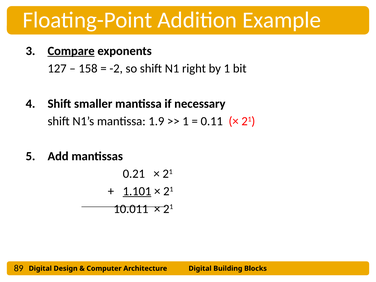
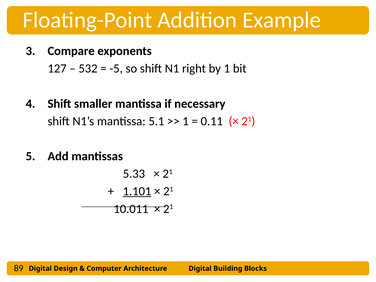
Compare underline: present -> none
158: 158 -> 532
-2: -2 -> -5
1.9: 1.9 -> 5.1
0.21: 0.21 -> 5.33
